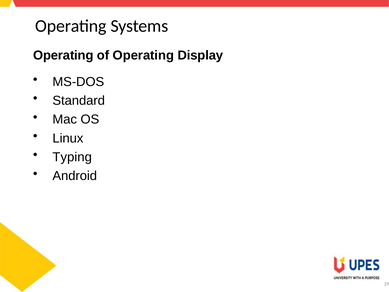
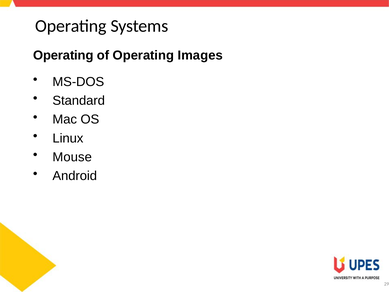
Display: Display -> Images
Typing: Typing -> Mouse
